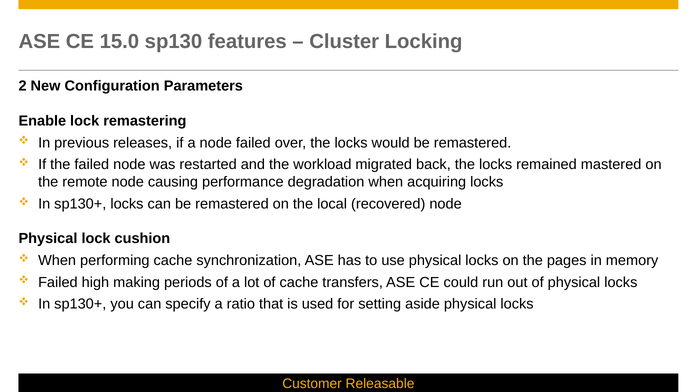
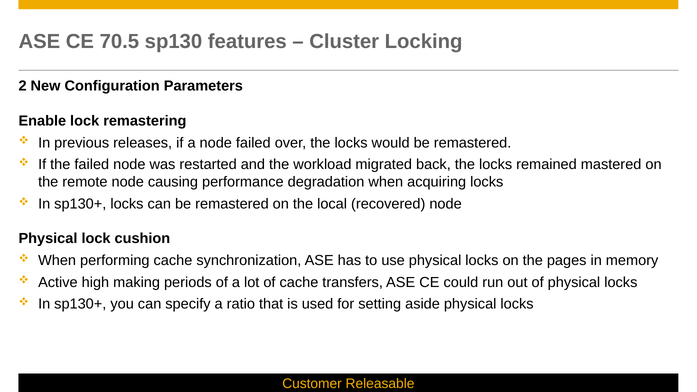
15.0: 15.0 -> 70.5
Failed at (58, 282): Failed -> Active
